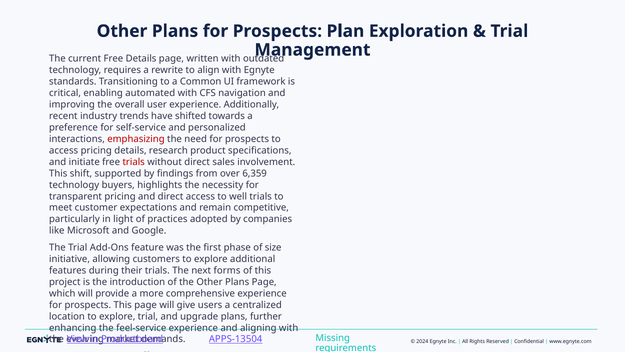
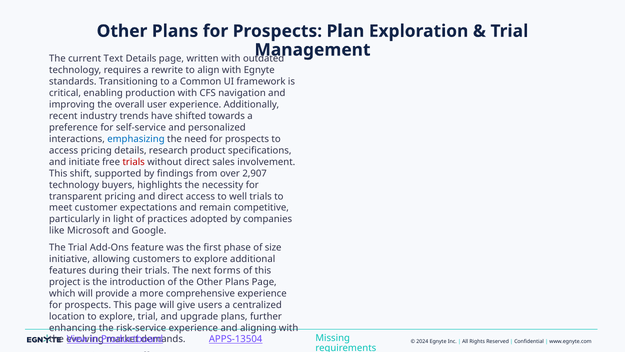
current Free: Free -> Text
automated: automated -> production
emphasizing colour: red -> blue
6,359: 6,359 -> 2,907
feel-service: feel-service -> risk-service
